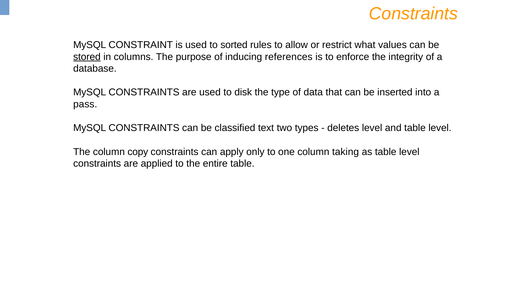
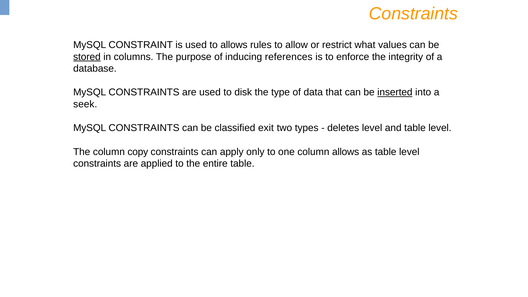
to sorted: sorted -> allows
inserted underline: none -> present
pass: pass -> seek
text: text -> exit
column taking: taking -> allows
